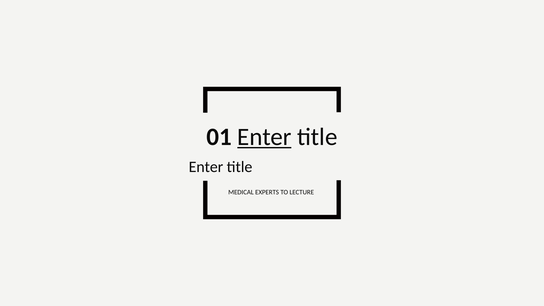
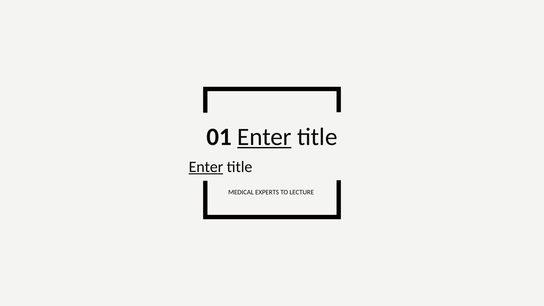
Enter at (206, 167) underline: none -> present
